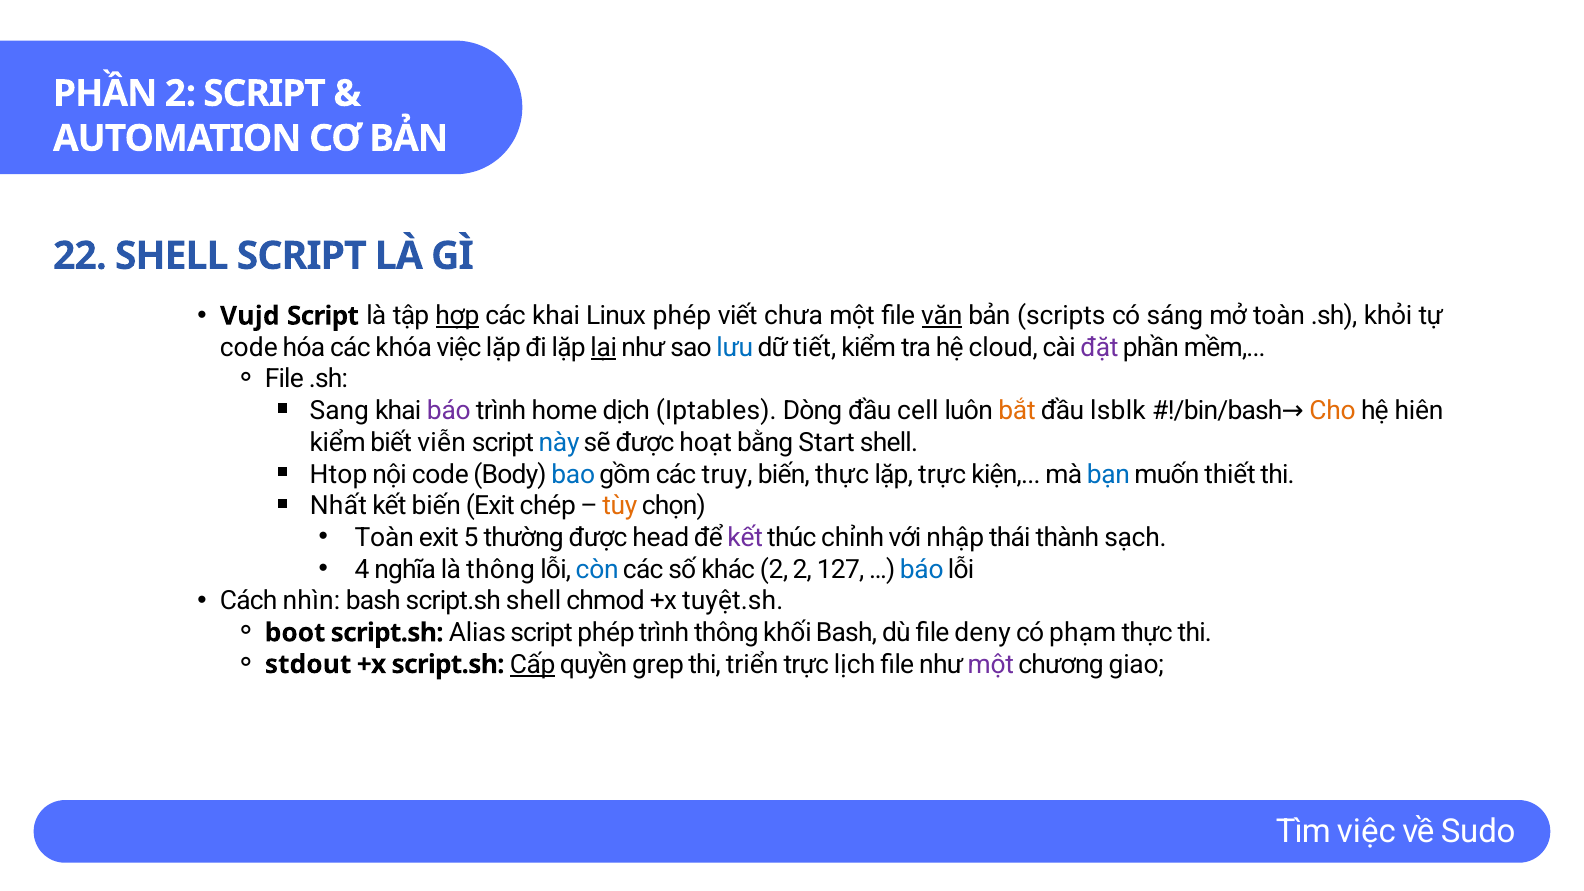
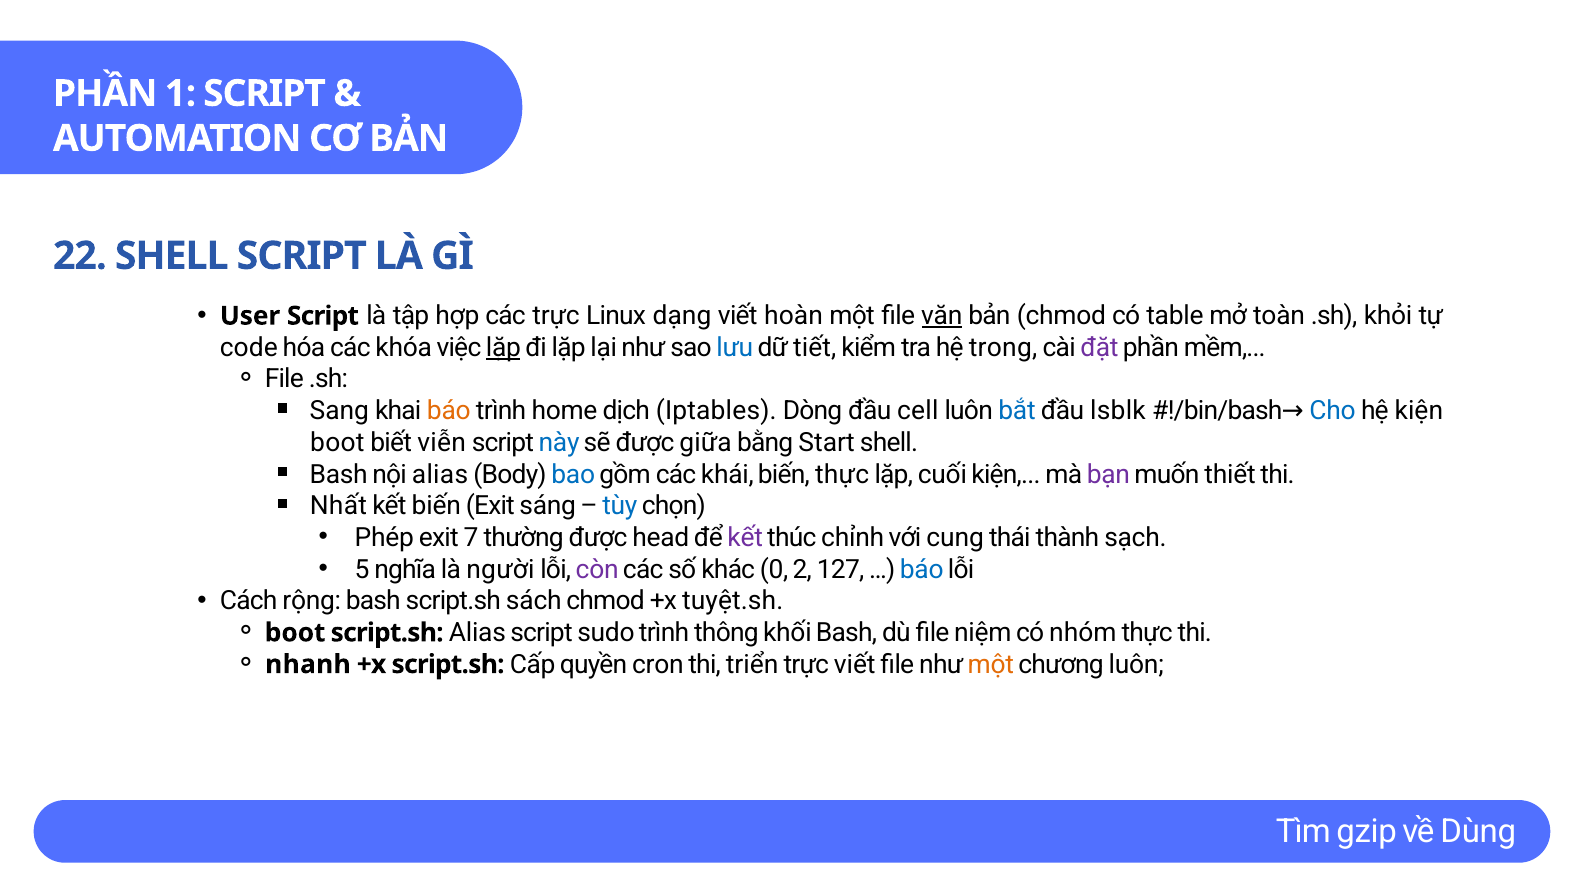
PHẦN 2: 2 -> 1
Vujd: Vujd -> User
hợp underline: present -> none
các khai: khai -> trực
Linux phép: phép -> dạng
chưa: chưa -> hoàn
bản scripts: scripts -> chmod
sáng: sáng -> table
lặp at (503, 348) underline: none -> present
lại underline: present -> none
cloud: cloud -> trong
báo at (449, 411) colour: purple -> orange
bắt colour: orange -> blue
Cho colour: orange -> blue
hệ hiên: hiên -> kiện
kiểm at (338, 443): kiểm -> boot
hoạt: hoạt -> giữa
Htop at (339, 474): Htop -> Bash
nội code: code -> alias
truy: truy -> khái
lặp trực: trực -> cuối
bạn colour: blue -> purple
chép: chép -> sáng
tùy colour: orange -> blue
Toàn at (384, 538): Toàn -> Phép
5: 5 -> 7
nhập: nhập -> cung
4: 4 -> 5
là thông: thông -> người
còn colour: blue -> purple
khác 2: 2 -> 0
nhìn: nhìn -> rộng
script.sh shell: shell -> sách
script phép: phép -> sudo
deny: deny -> niệm
phạm: phạm -> nhóm
stdout: stdout -> nhanh
Cấp underline: present -> none
grep: grep -> cron
trực lịch: lịch -> viết
một at (991, 664) colour: purple -> orange
chương giao: giao -> luôn
Tìm việc: việc -> gzip
Sudo: Sudo -> Dùng
